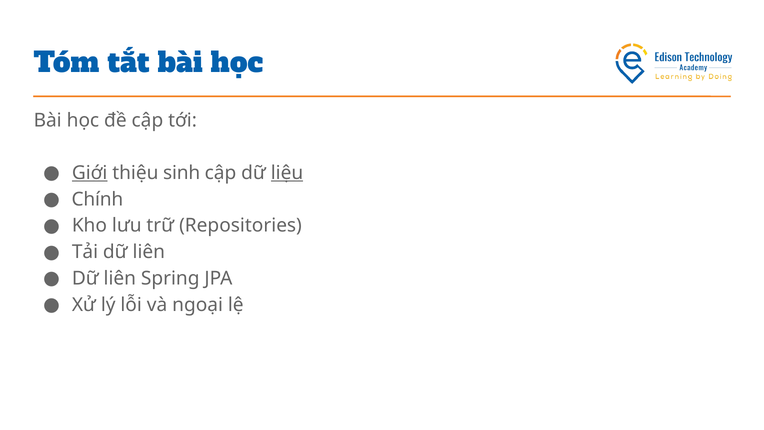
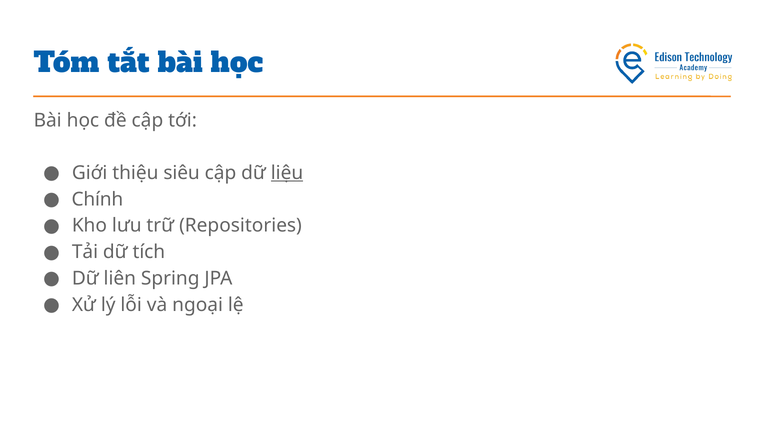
Giới underline: present -> none
sinh: sinh -> siêu
Tải dữ liên: liên -> tích
